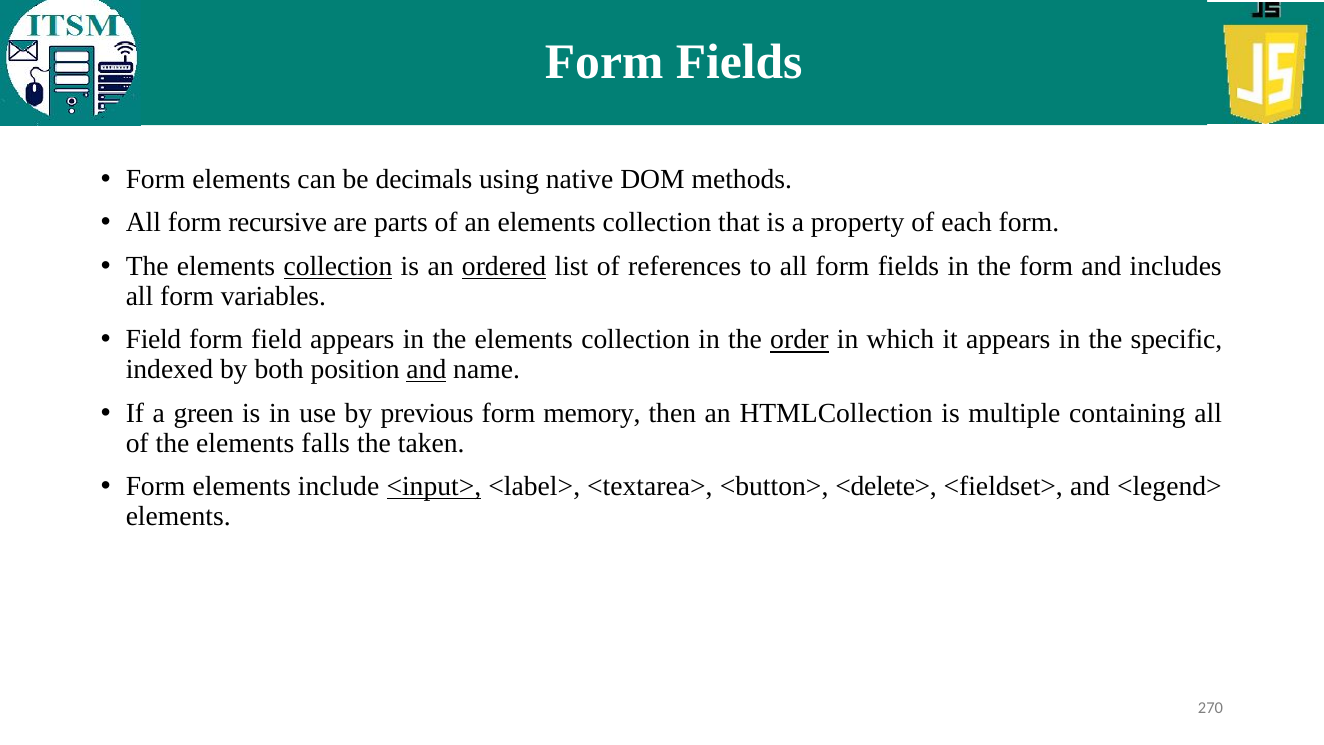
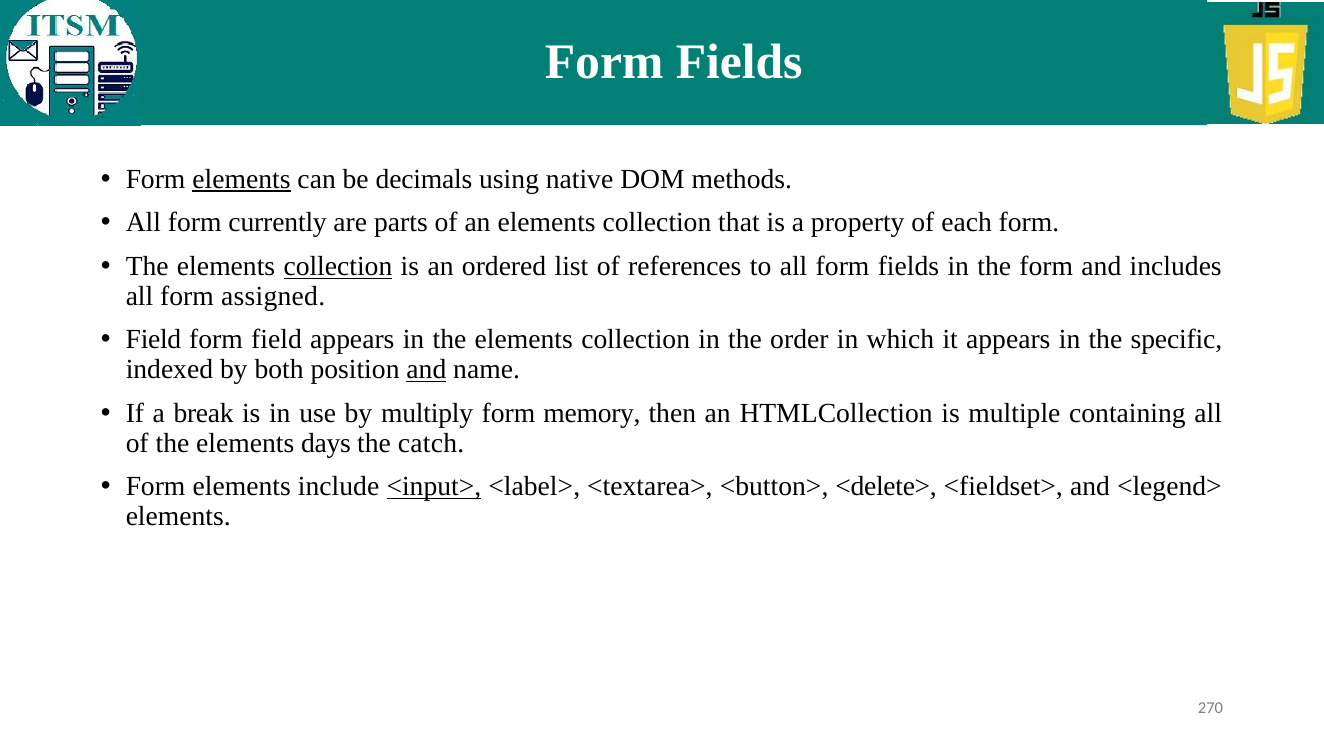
elements at (242, 179) underline: none -> present
recursive: recursive -> currently
ordered underline: present -> none
variables: variables -> assigned
order underline: present -> none
green: green -> break
previous: previous -> multiply
falls: falls -> days
taken: taken -> catch
